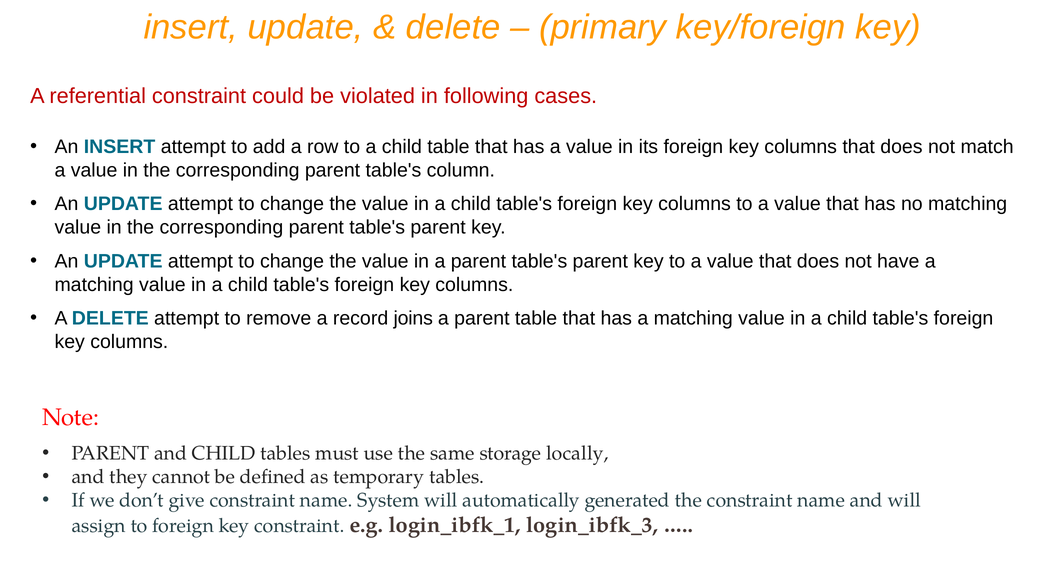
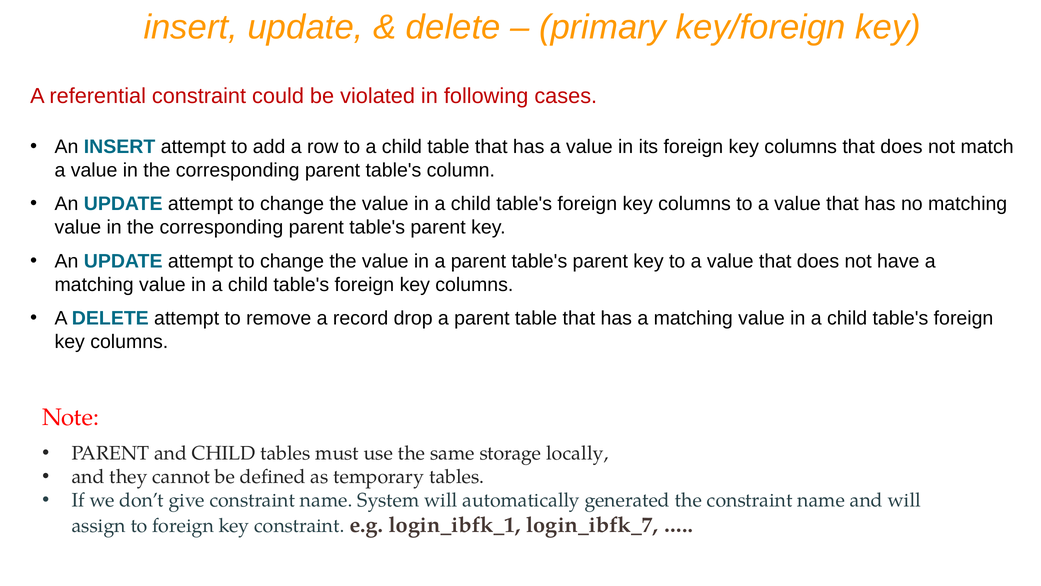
joins: joins -> drop
login_ibfk_3: login_ibfk_3 -> login_ibfk_7
